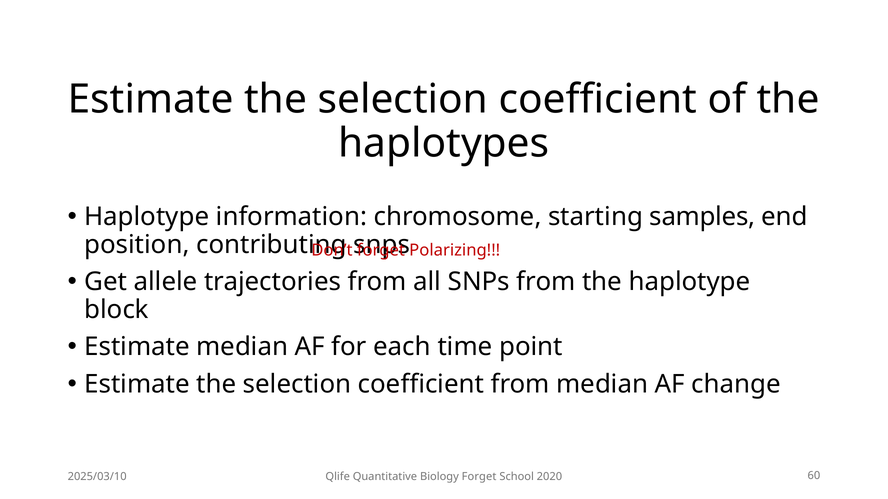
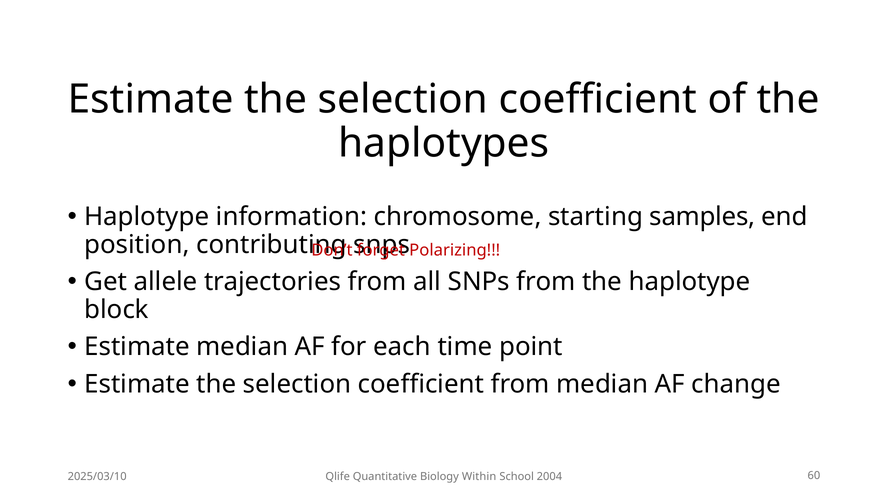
Biology Forget: Forget -> Within
2020: 2020 -> 2004
